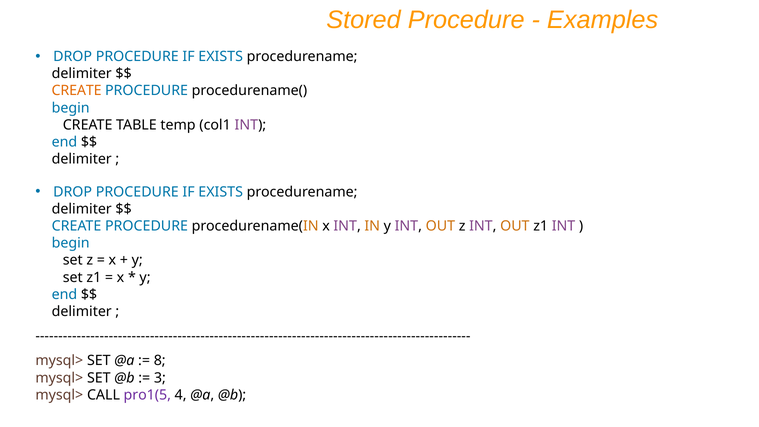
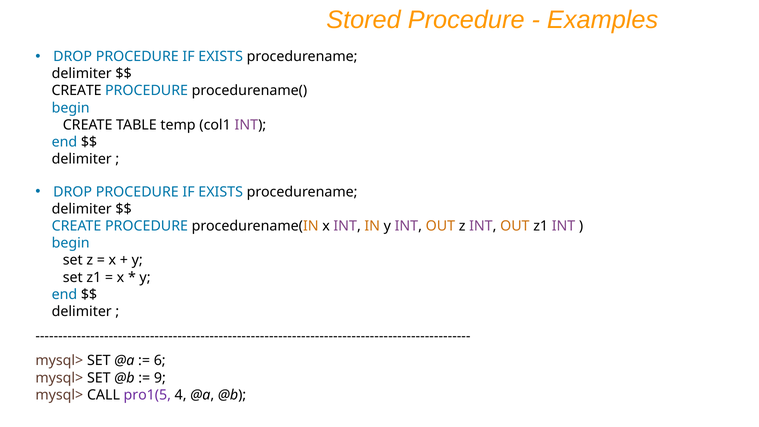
CREATE at (77, 91) colour: orange -> black
8: 8 -> 6
3: 3 -> 9
